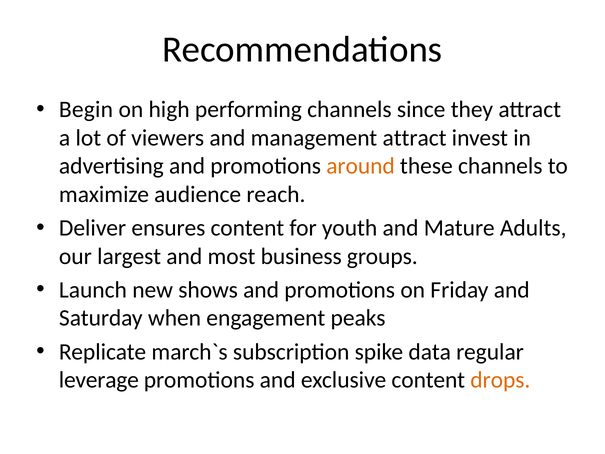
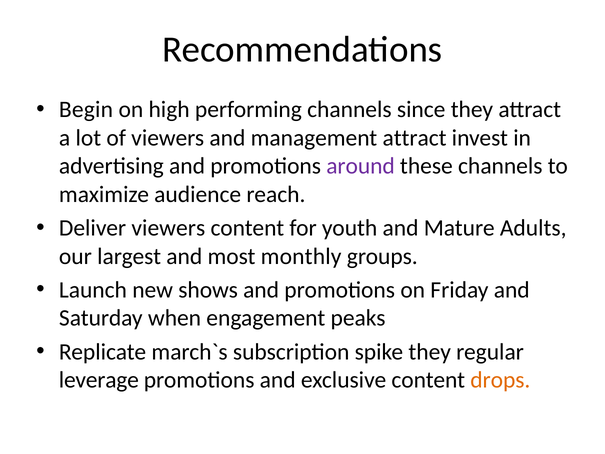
around colour: orange -> purple
Deliver ensures: ensures -> viewers
business: business -> monthly
spike data: data -> they
